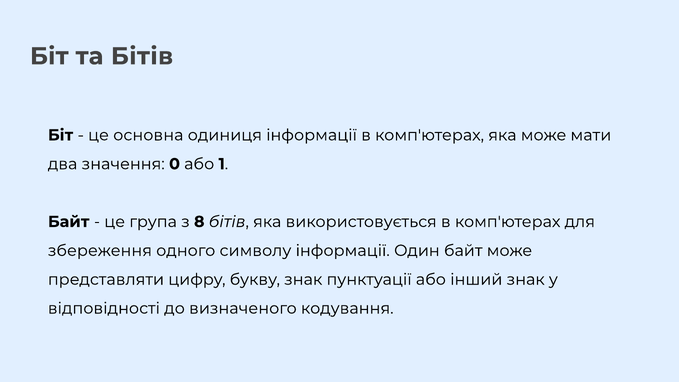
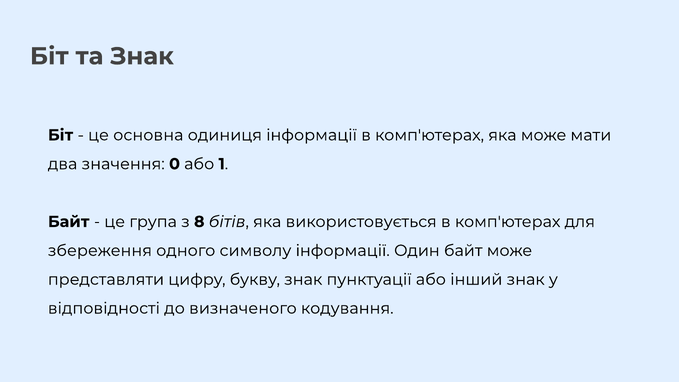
та Бітів: Бітів -> Знак
